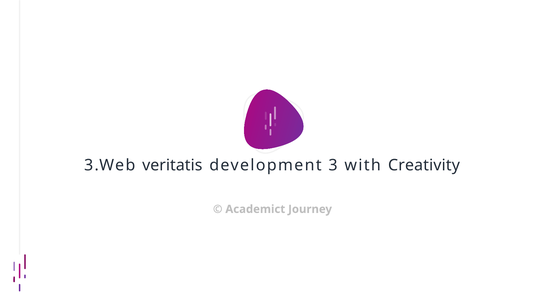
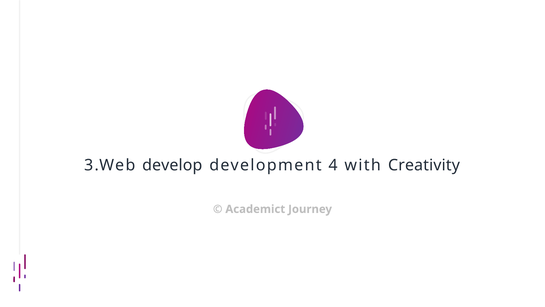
veritatis: veritatis -> develop
3: 3 -> 4
